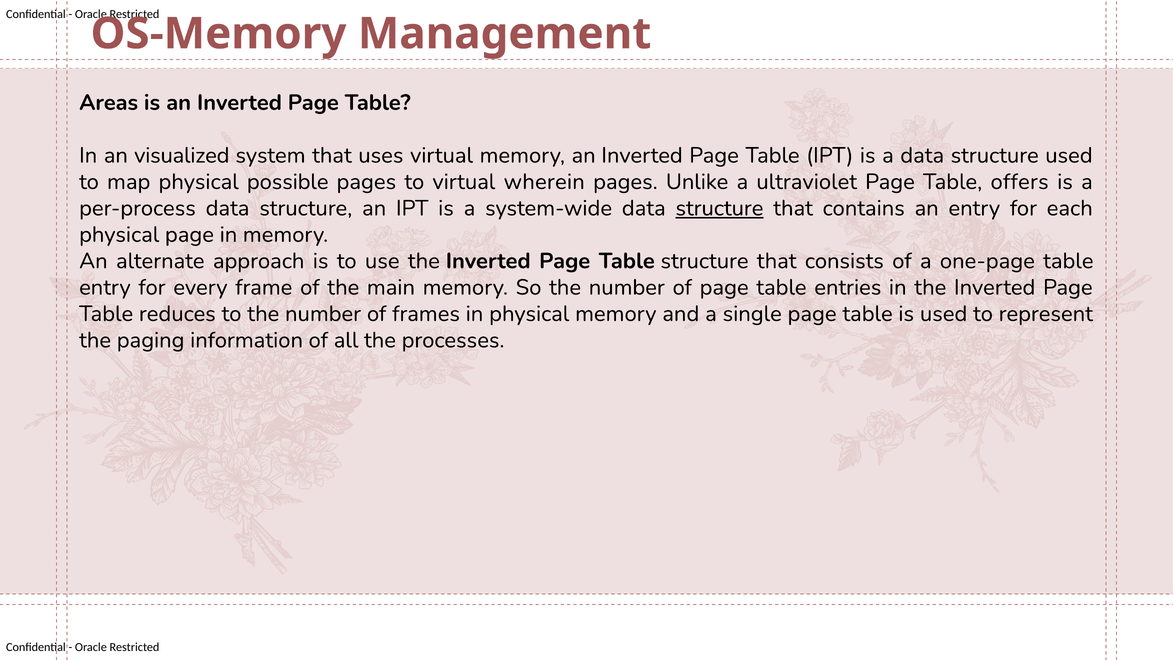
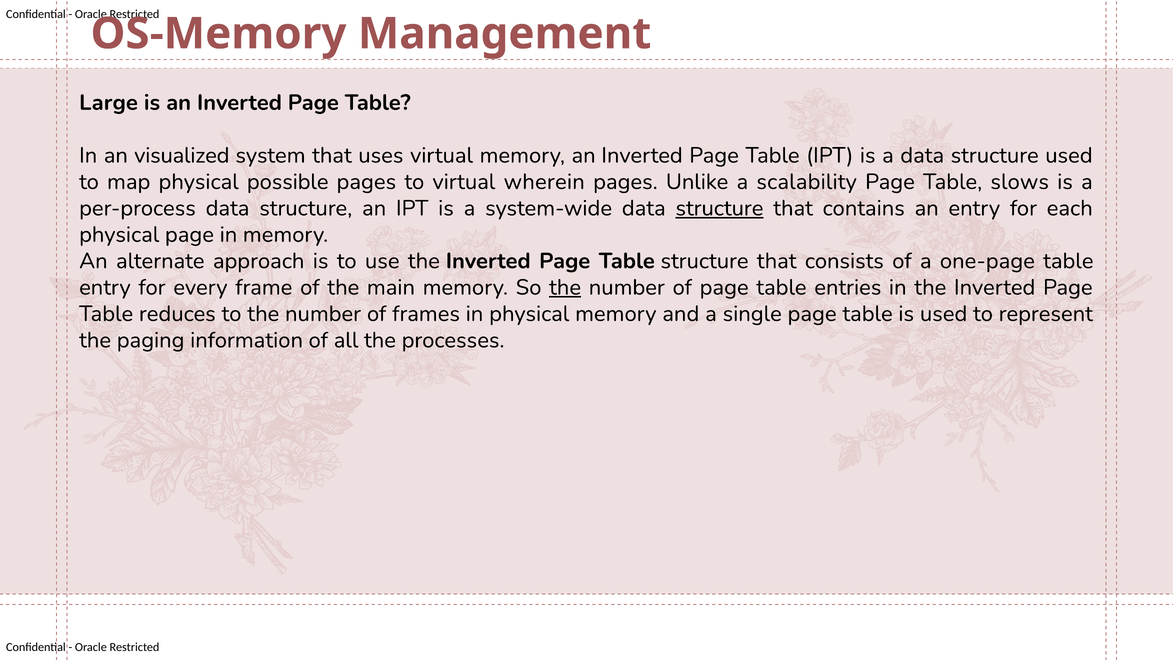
Areas: Areas -> Large
ultraviolet: ultraviolet -> scalability
offers: offers -> slows
the at (565, 287) underline: none -> present
